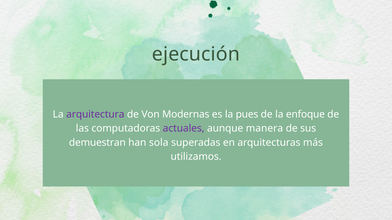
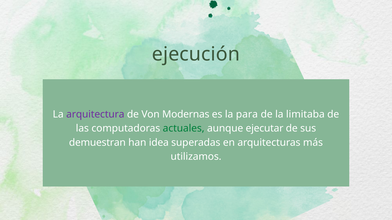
pues: pues -> para
enfoque: enfoque -> limitaba
actuales colour: purple -> green
manera: manera -> ejecutar
sola: sola -> idea
